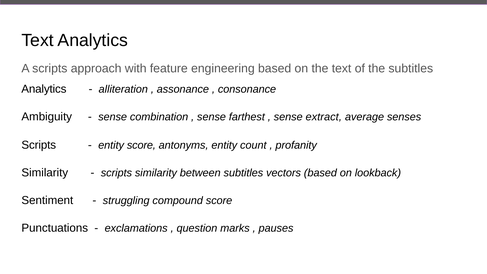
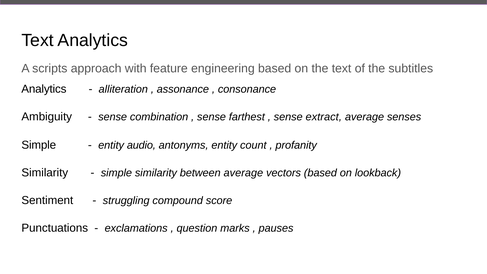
Scripts at (39, 145): Scripts -> Simple
entity score: score -> audio
scripts at (116, 173): scripts -> simple
between subtitles: subtitles -> average
